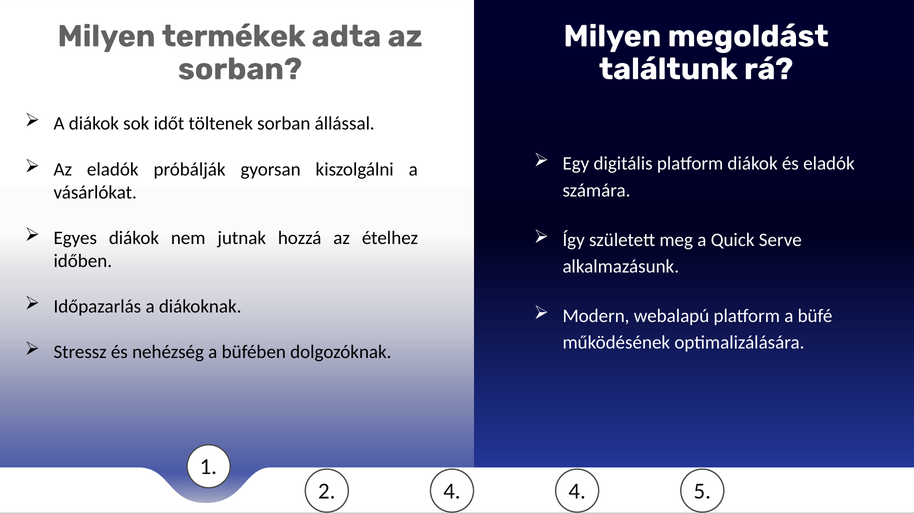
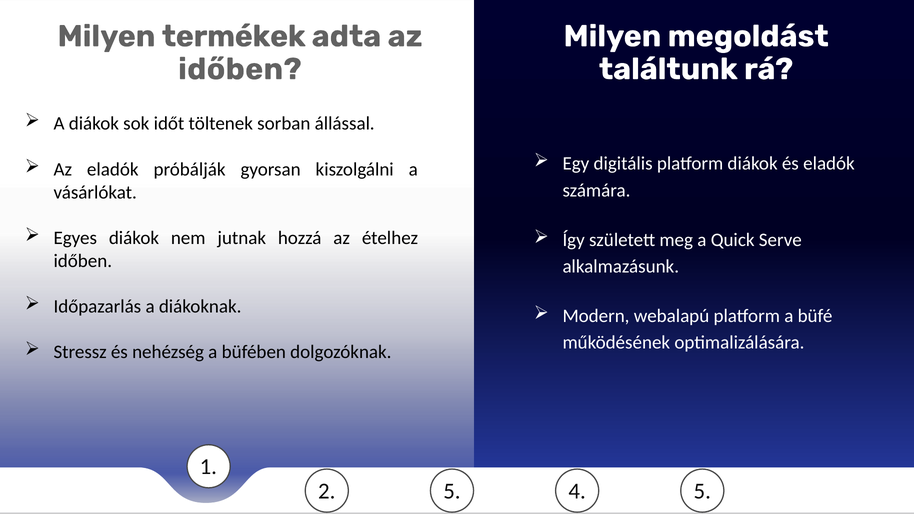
sorban at (240, 69): sorban -> időben
2 4: 4 -> 5
